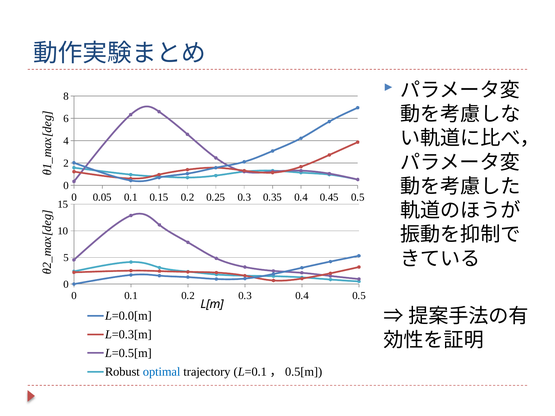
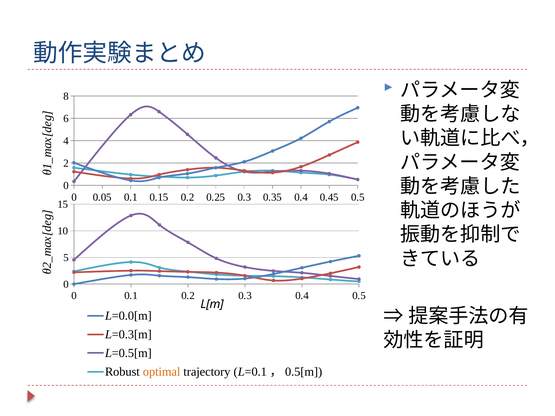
optimal colour: blue -> orange
